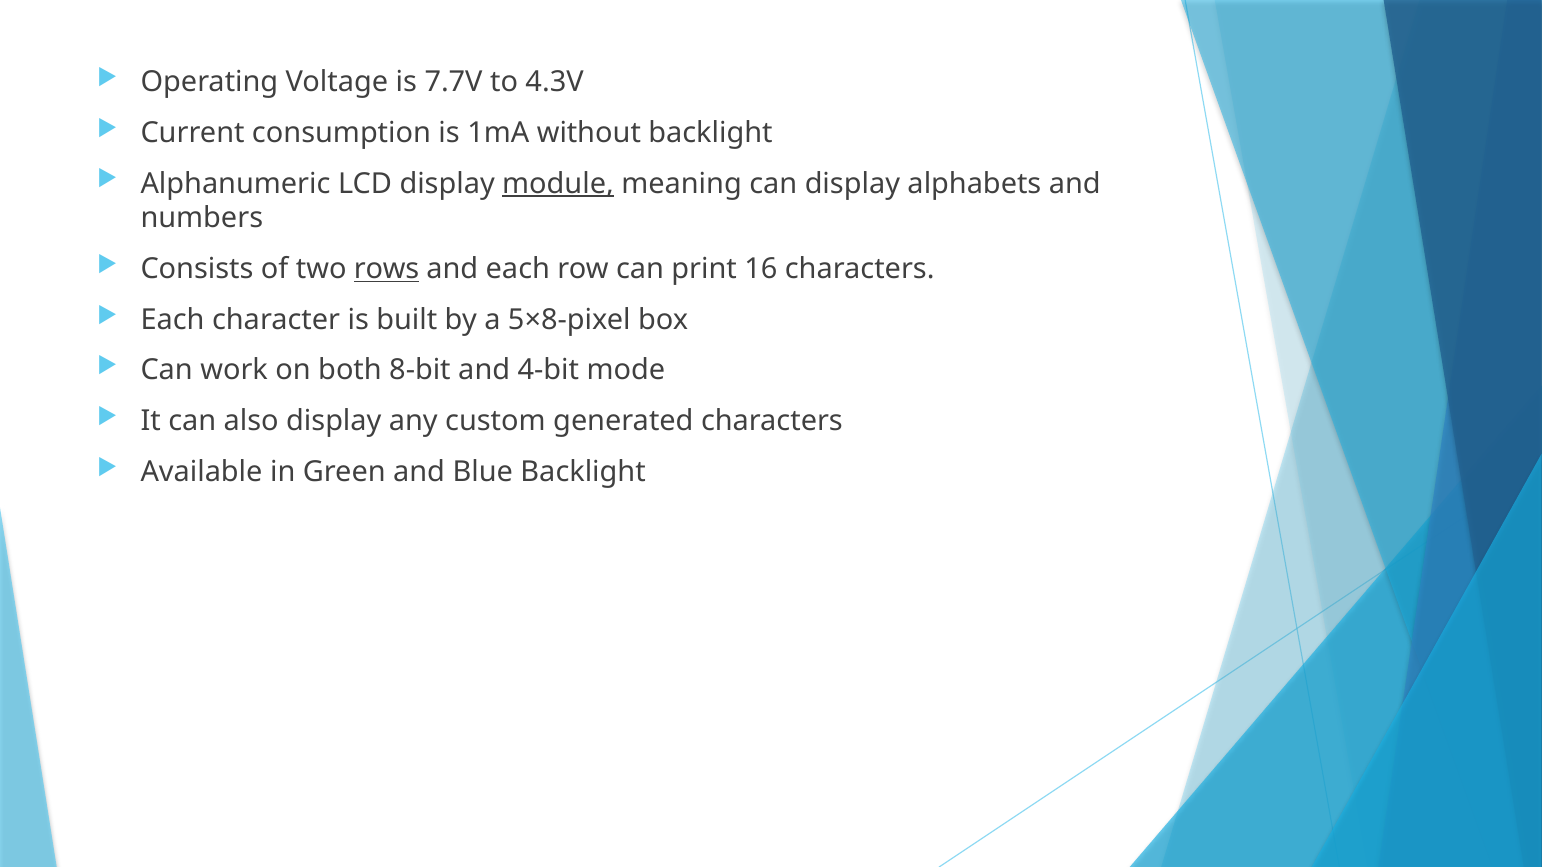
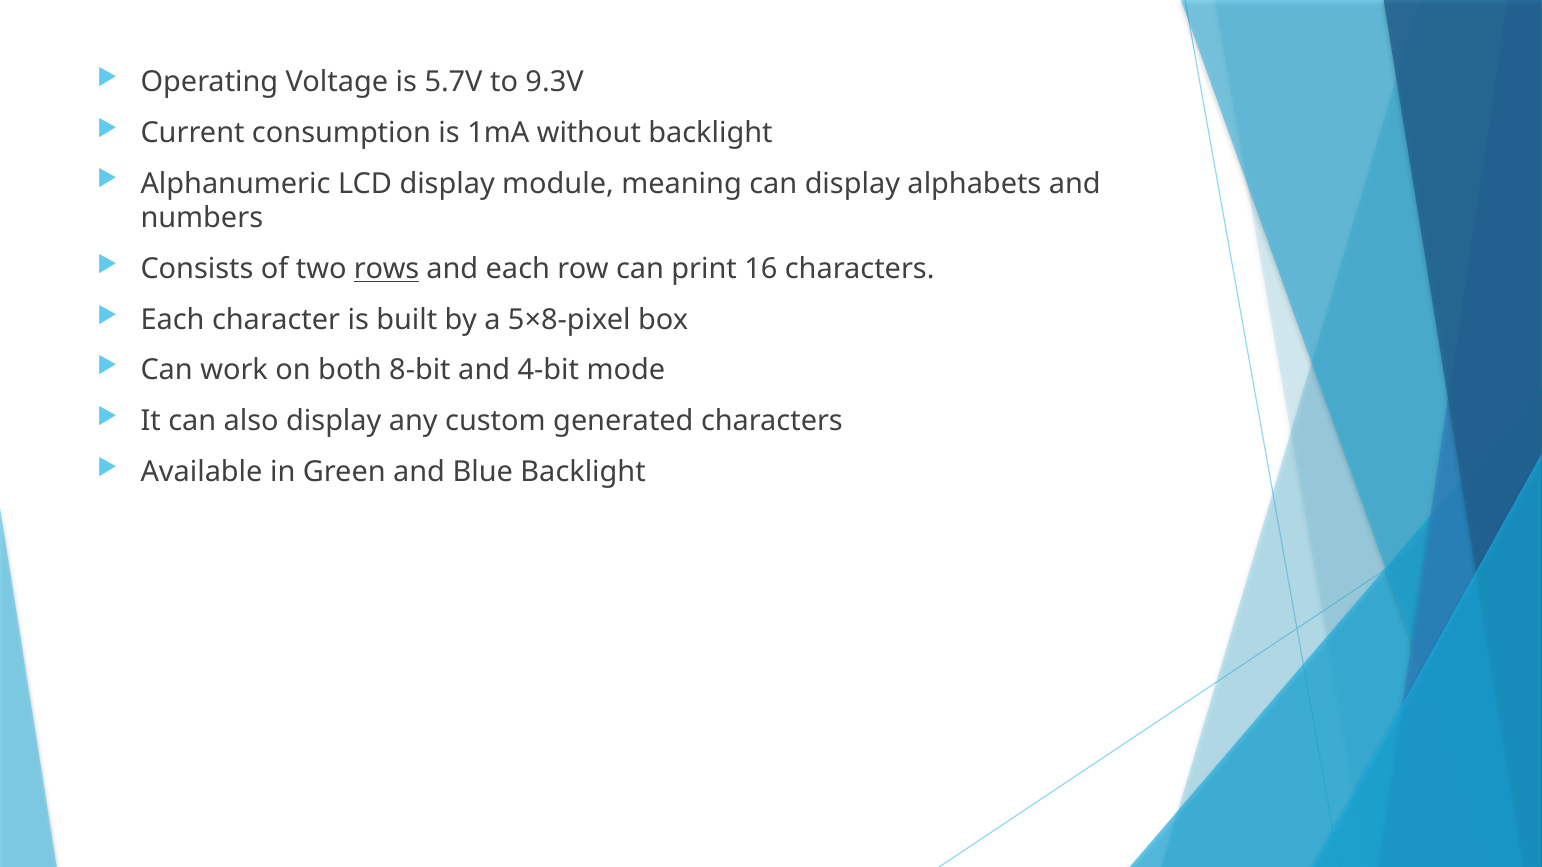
7.7V: 7.7V -> 5.7V
4.3V: 4.3V -> 9.3V
module underline: present -> none
